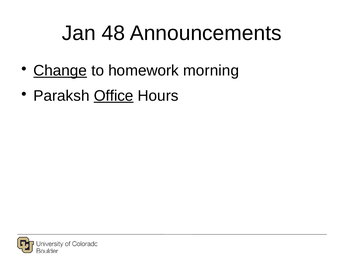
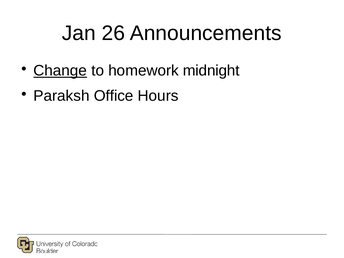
48: 48 -> 26
morning: morning -> midnight
Office underline: present -> none
